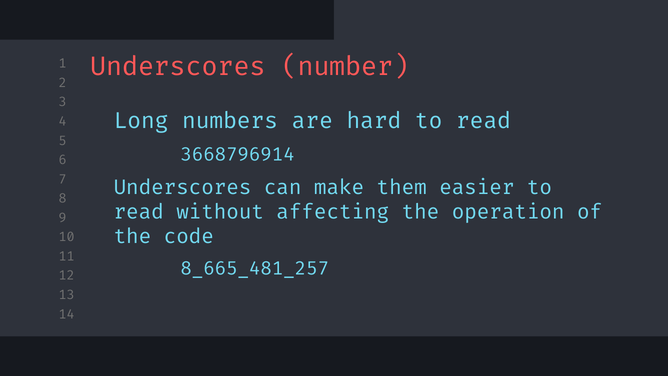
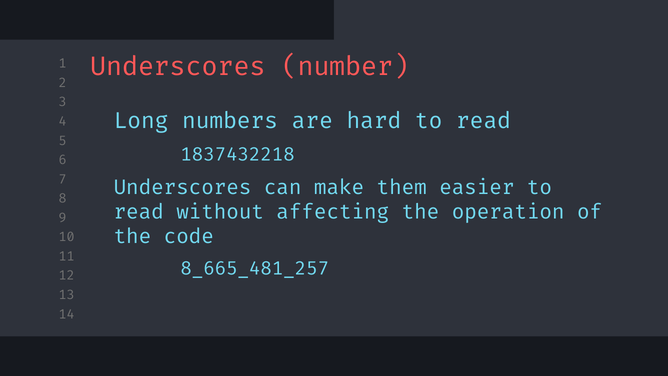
3668796914: 3668796914 -> 1837432218
